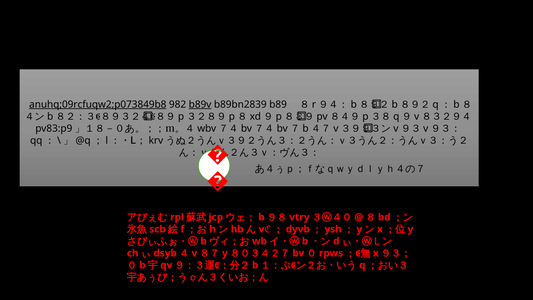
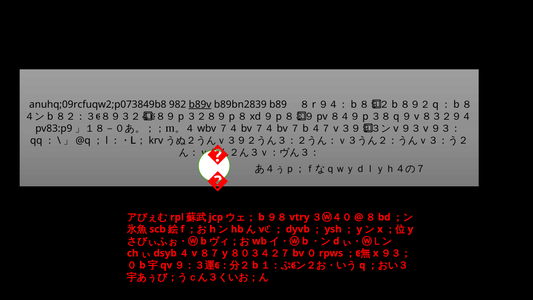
anuhq;09rcfuqw2;p073849b8 underline: present -> none
